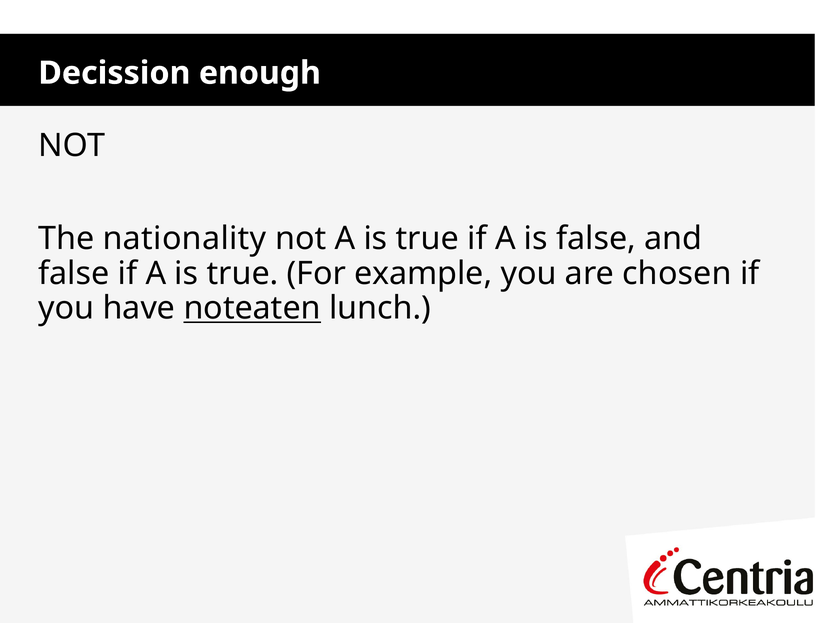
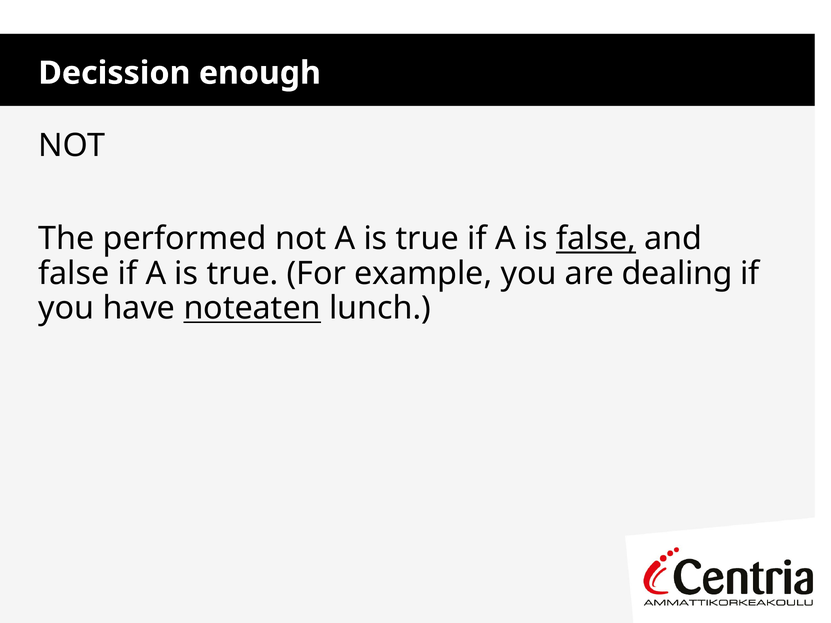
nationality: nationality -> performed
false at (596, 239) underline: none -> present
chosen: chosen -> dealing
